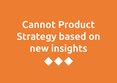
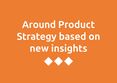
Cannot: Cannot -> Around
